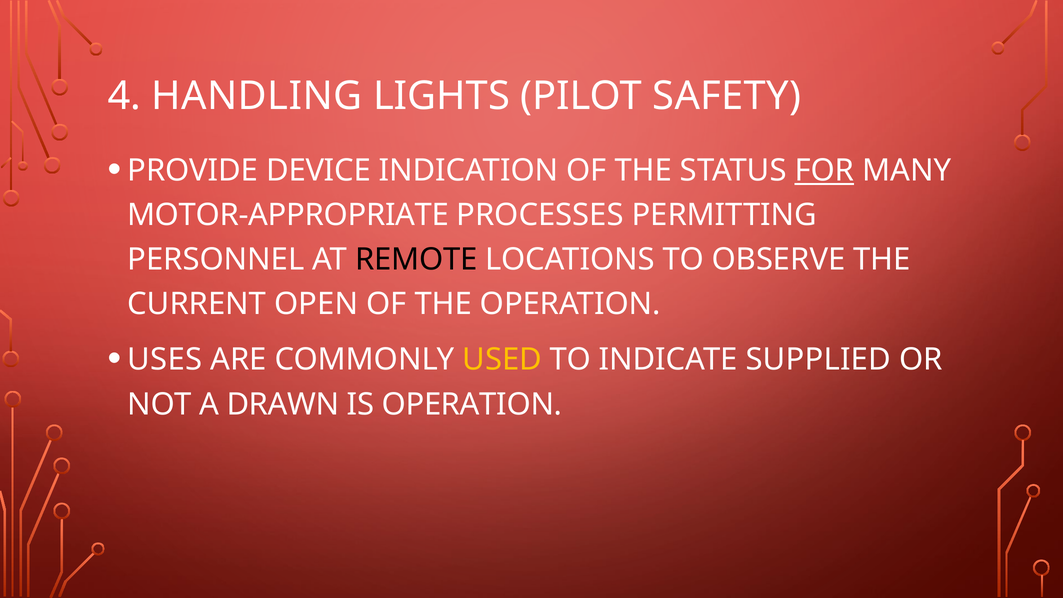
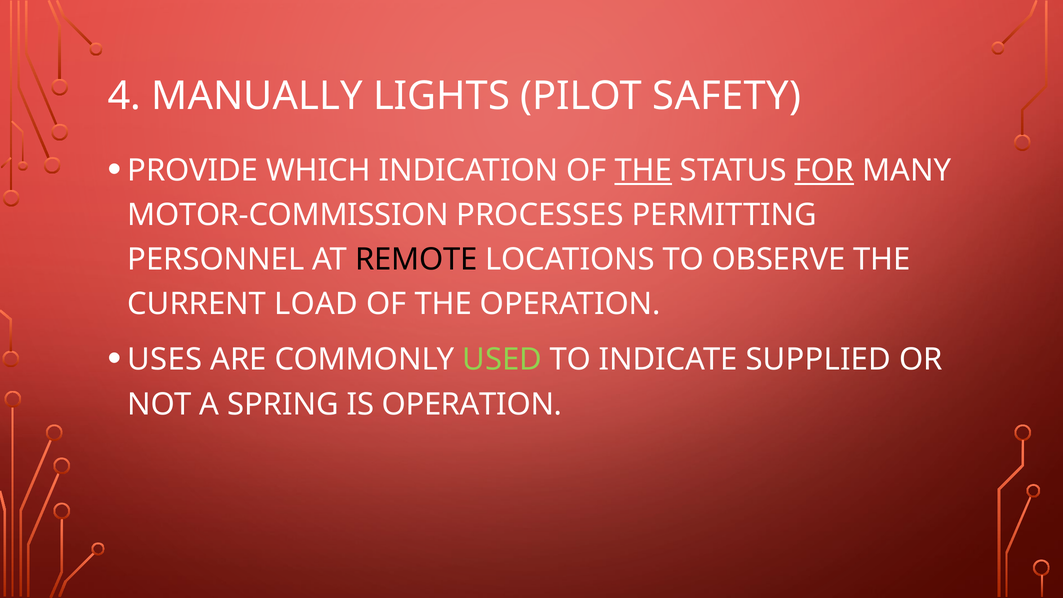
HANDLING: HANDLING -> MANUALLY
DEVICE: DEVICE -> WHICH
THE at (643, 170) underline: none -> present
MOTOR-APPROPRIATE: MOTOR-APPROPRIATE -> MOTOR-COMMISSION
OPEN: OPEN -> LOAD
USED colour: yellow -> light green
DRAWN: DRAWN -> SPRING
